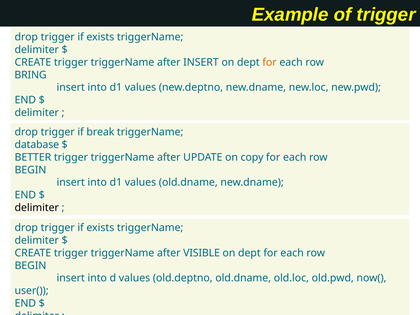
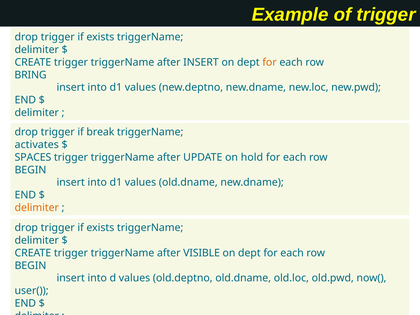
database: database -> activates
BETTER: BETTER -> SPACES
copy: copy -> hold
delimiter at (37, 208) colour: black -> orange
